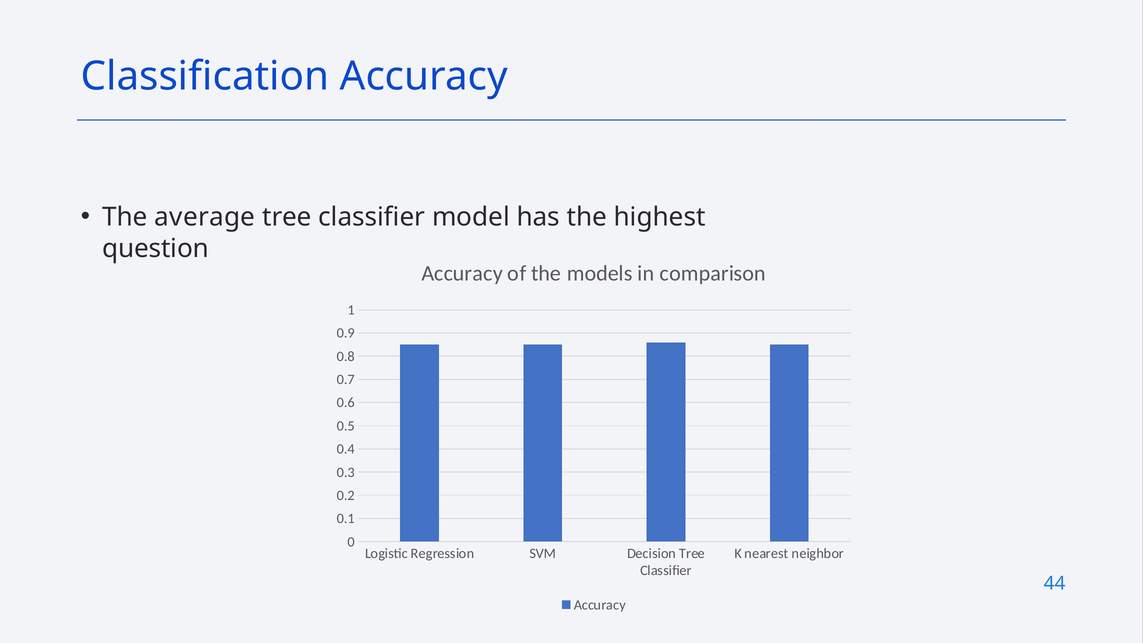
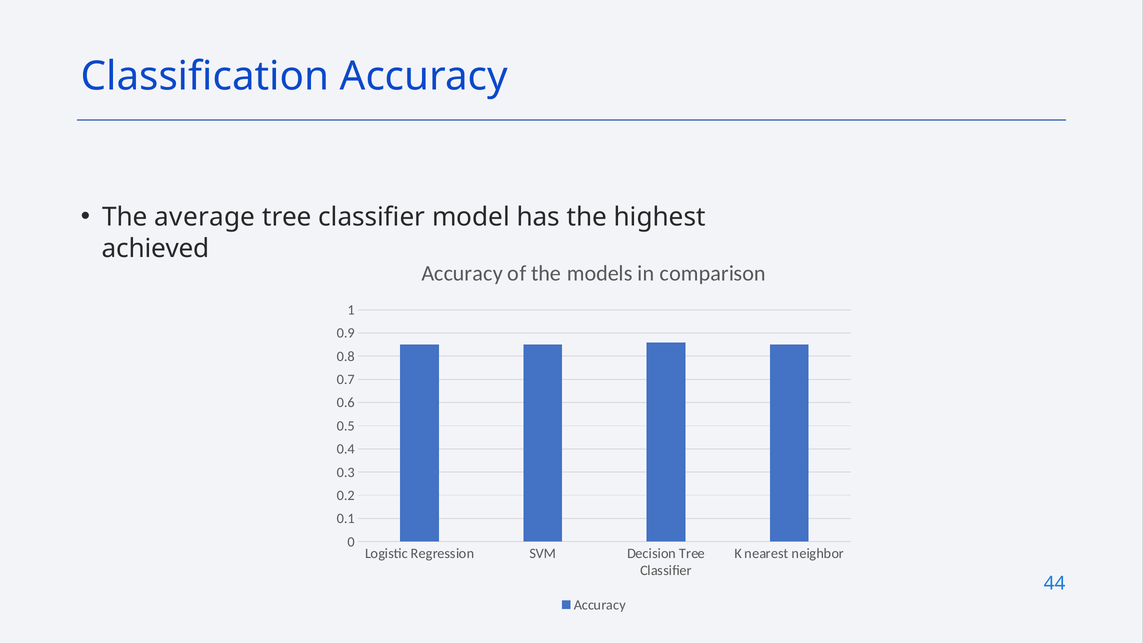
question: question -> achieved
